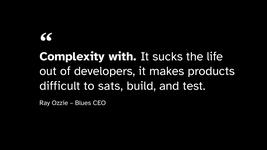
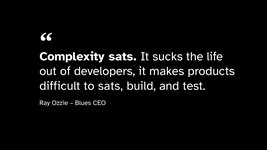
Complexity with: with -> sats
